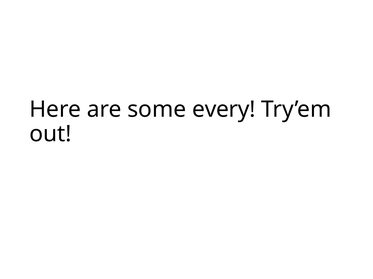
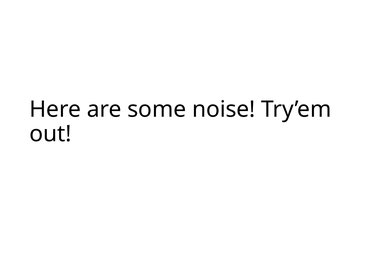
every: every -> noise
